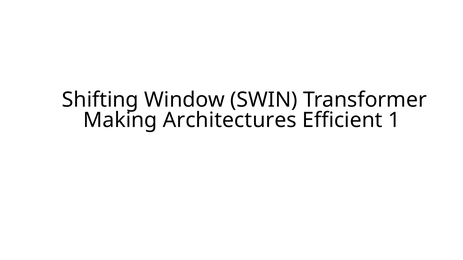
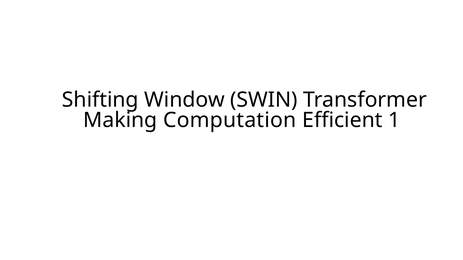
Architectures: Architectures -> Computation
